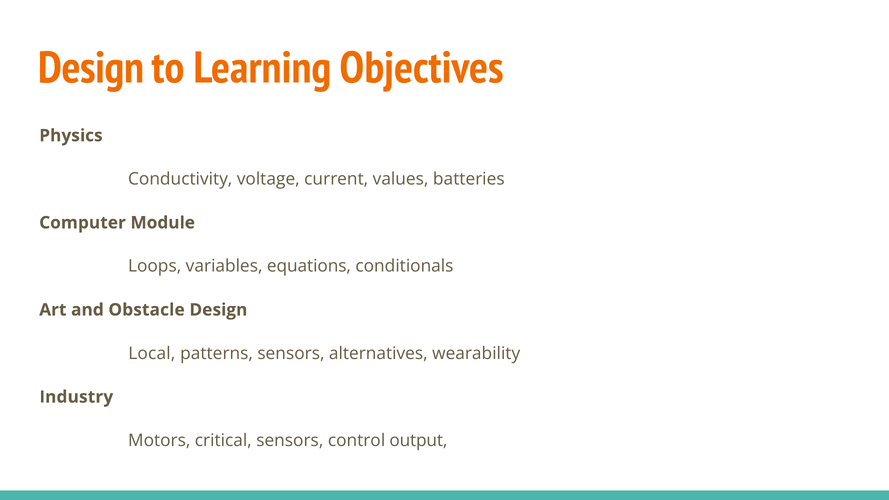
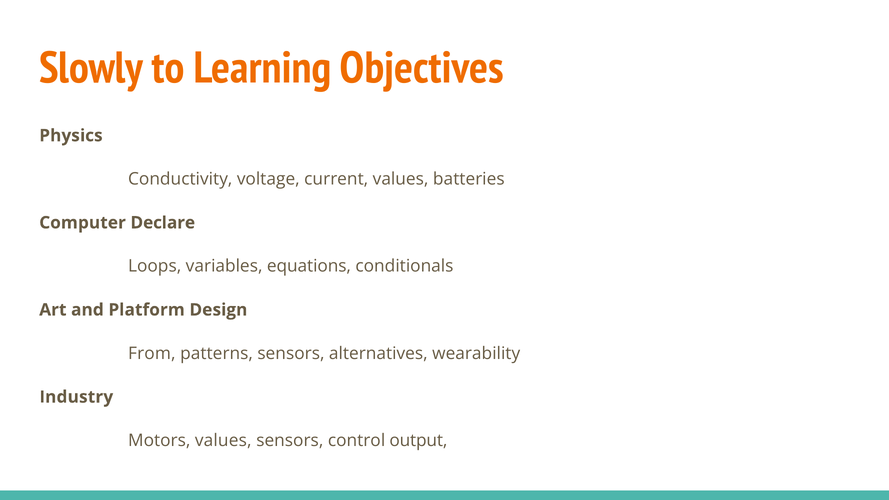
Design at (91, 68): Design -> Slowly
Module: Module -> Declare
Obstacle: Obstacle -> Platform
Local: Local -> From
Motors critical: critical -> values
